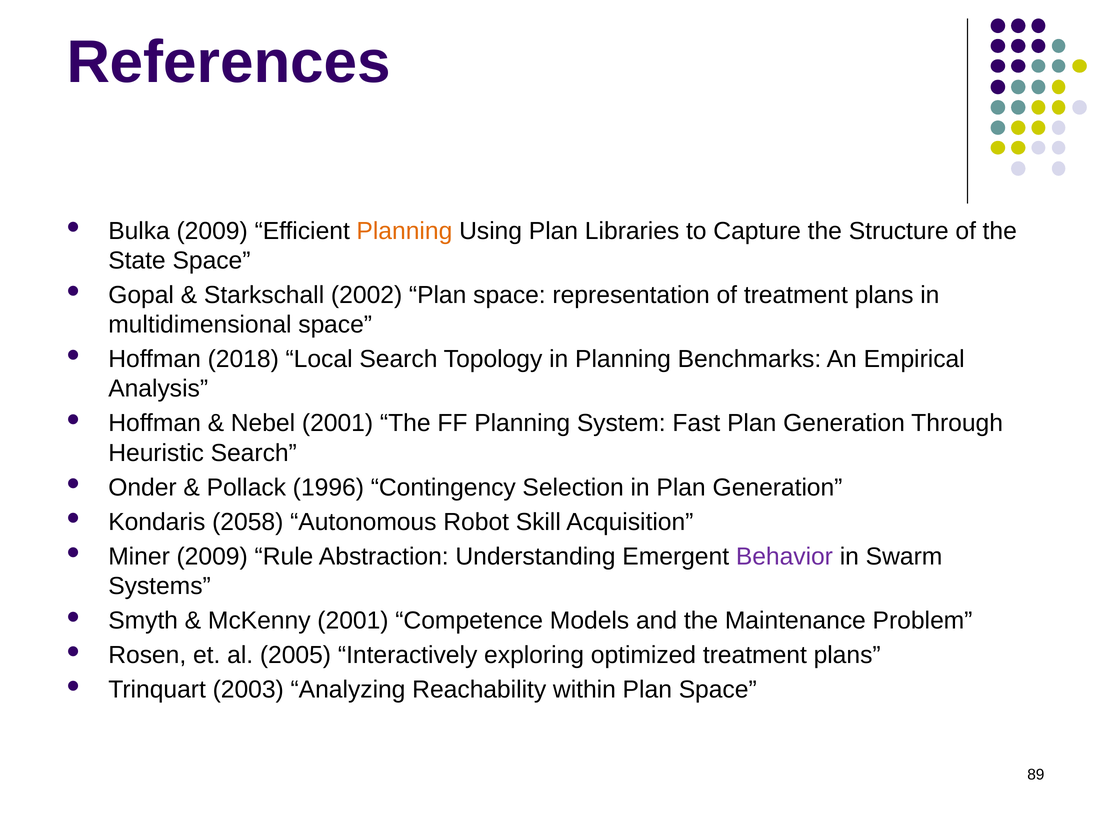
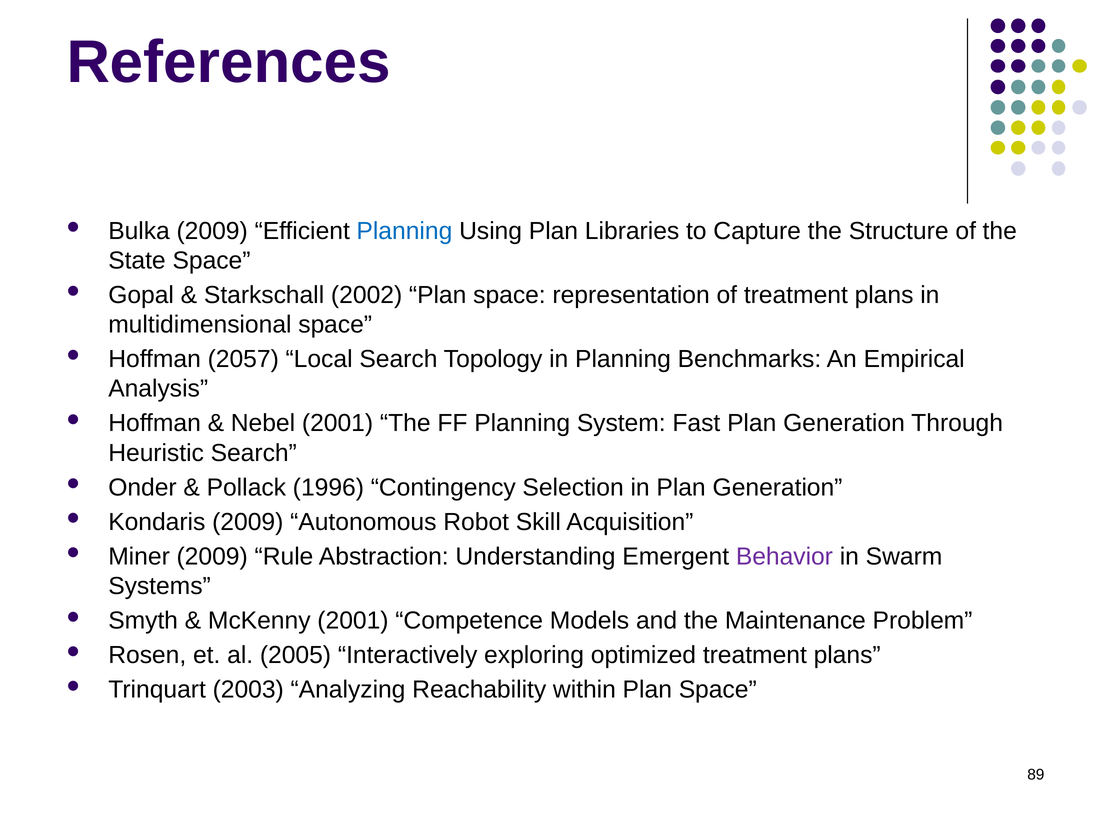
Planning at (404, 231) colour: orange -> blue
2018: 2018 -> 2057
Kondaris 2058: 2058 -> 2009
